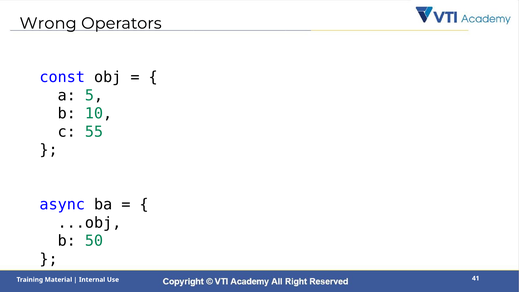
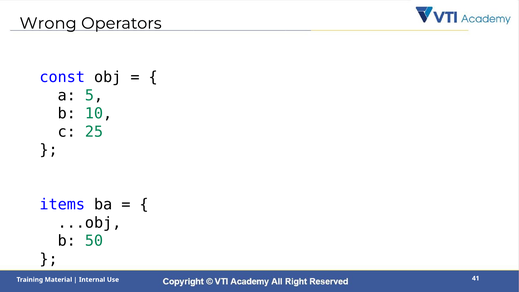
55: 55 -> 25
async: async -> items
